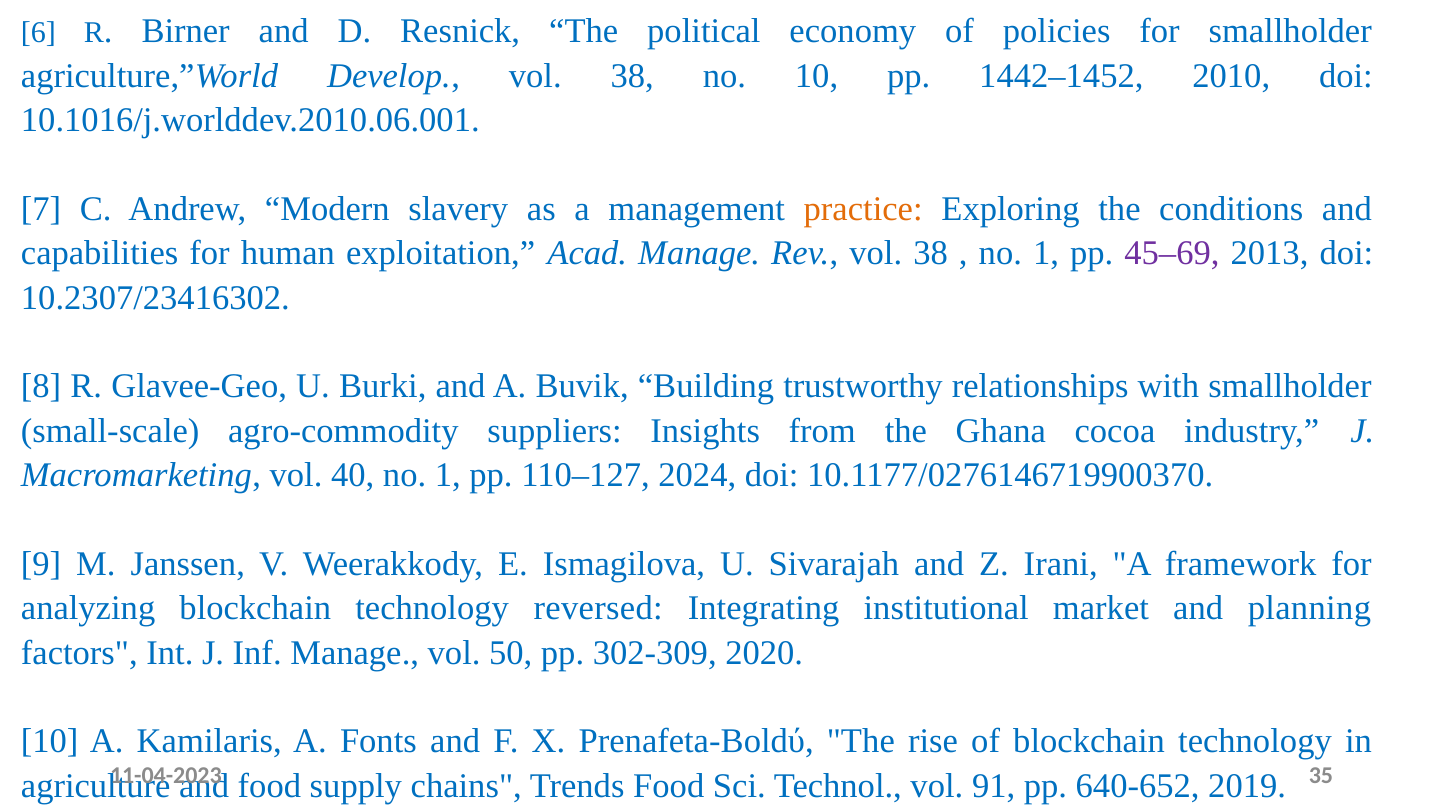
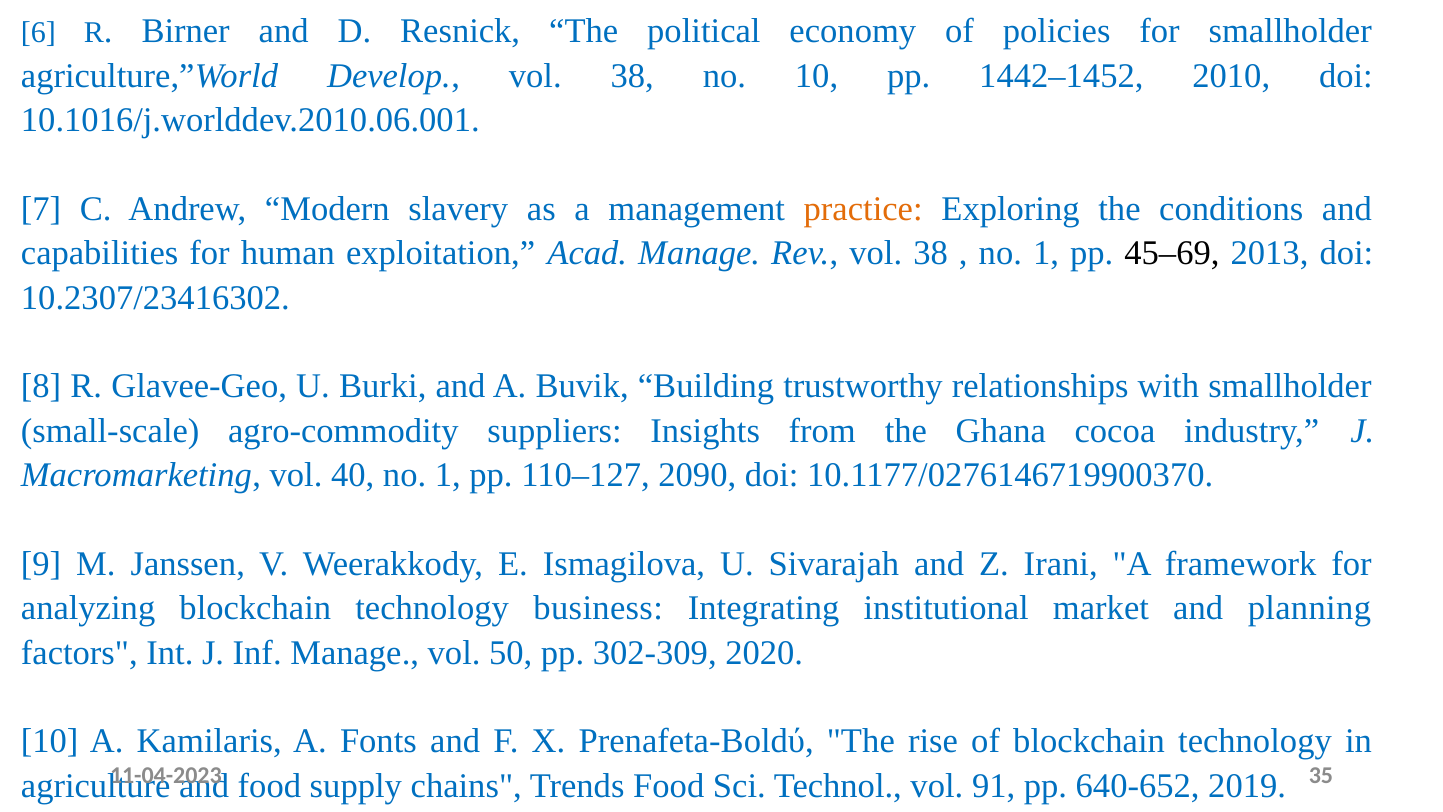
45–69 colour: purple -> black
2024: 2024 -> 2090
reversed: reversed -> business
